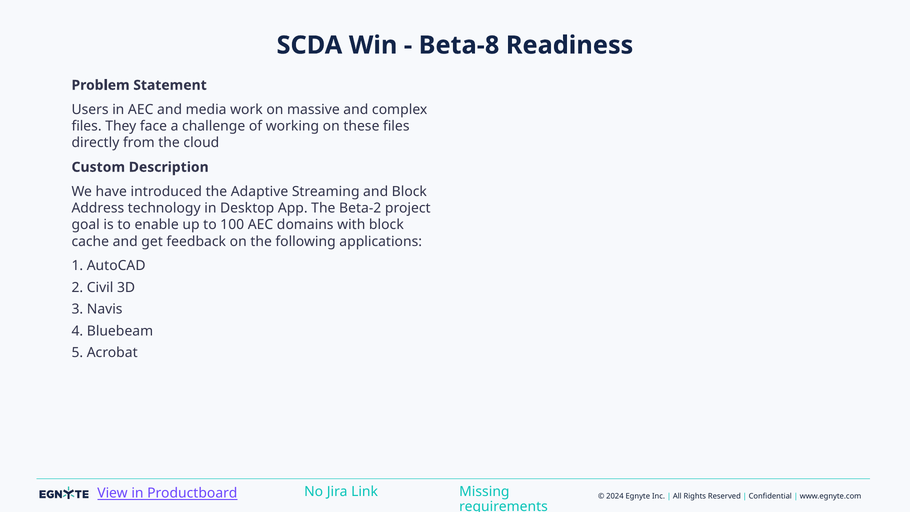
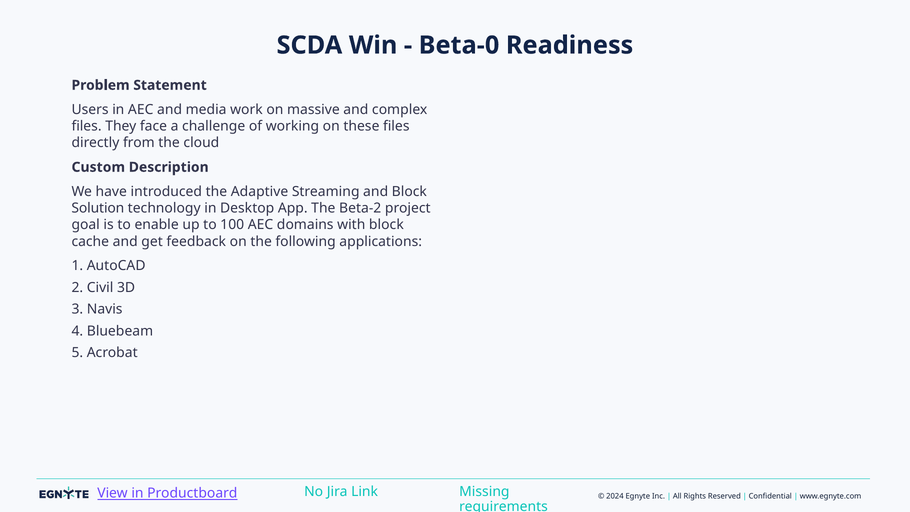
Beta-8: Beta-8 -> Beta-0
Address: Address -> Solution
